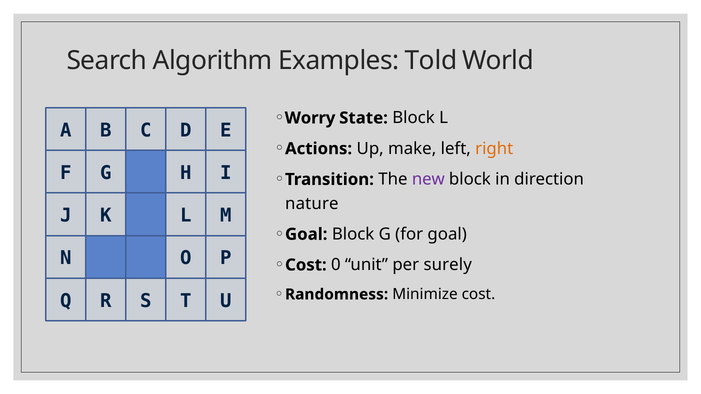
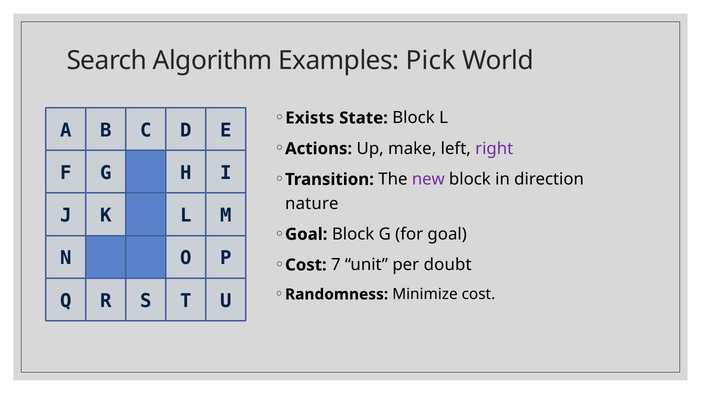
Told: Told -> Pick
Worry: Worry -> Exists
right colour: orange -> purple
0: 0 -> 7
surely: surely -> doubt
